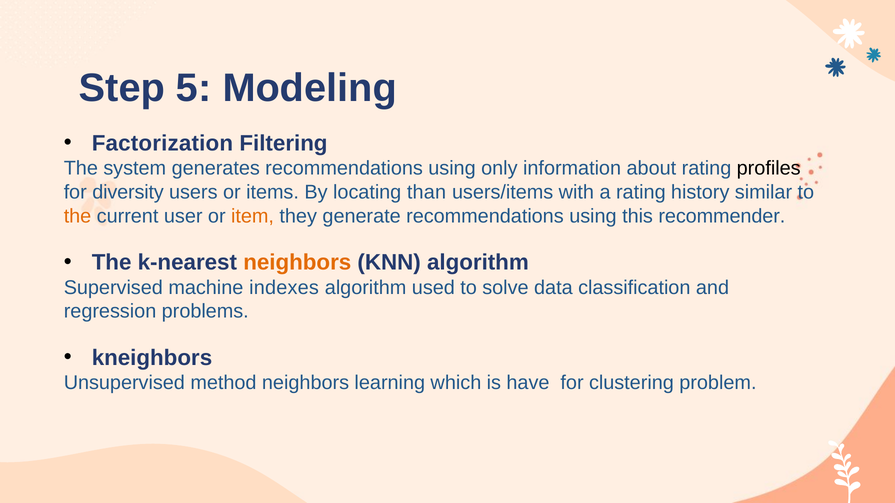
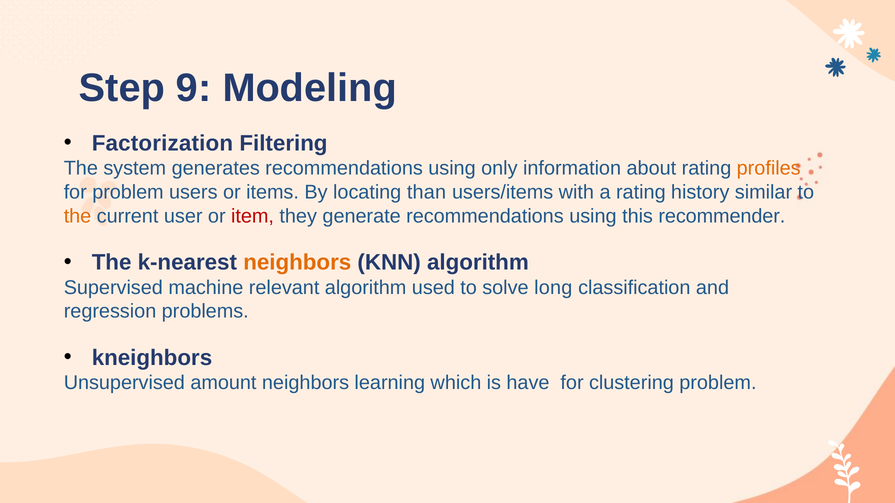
5: 5 -> 9
profiles colour: black -> orange
for diversity: diversity -> problem
item colour: orange -> red
indexes: indexes -> relevant
data: data -> long
method: method -> amount
